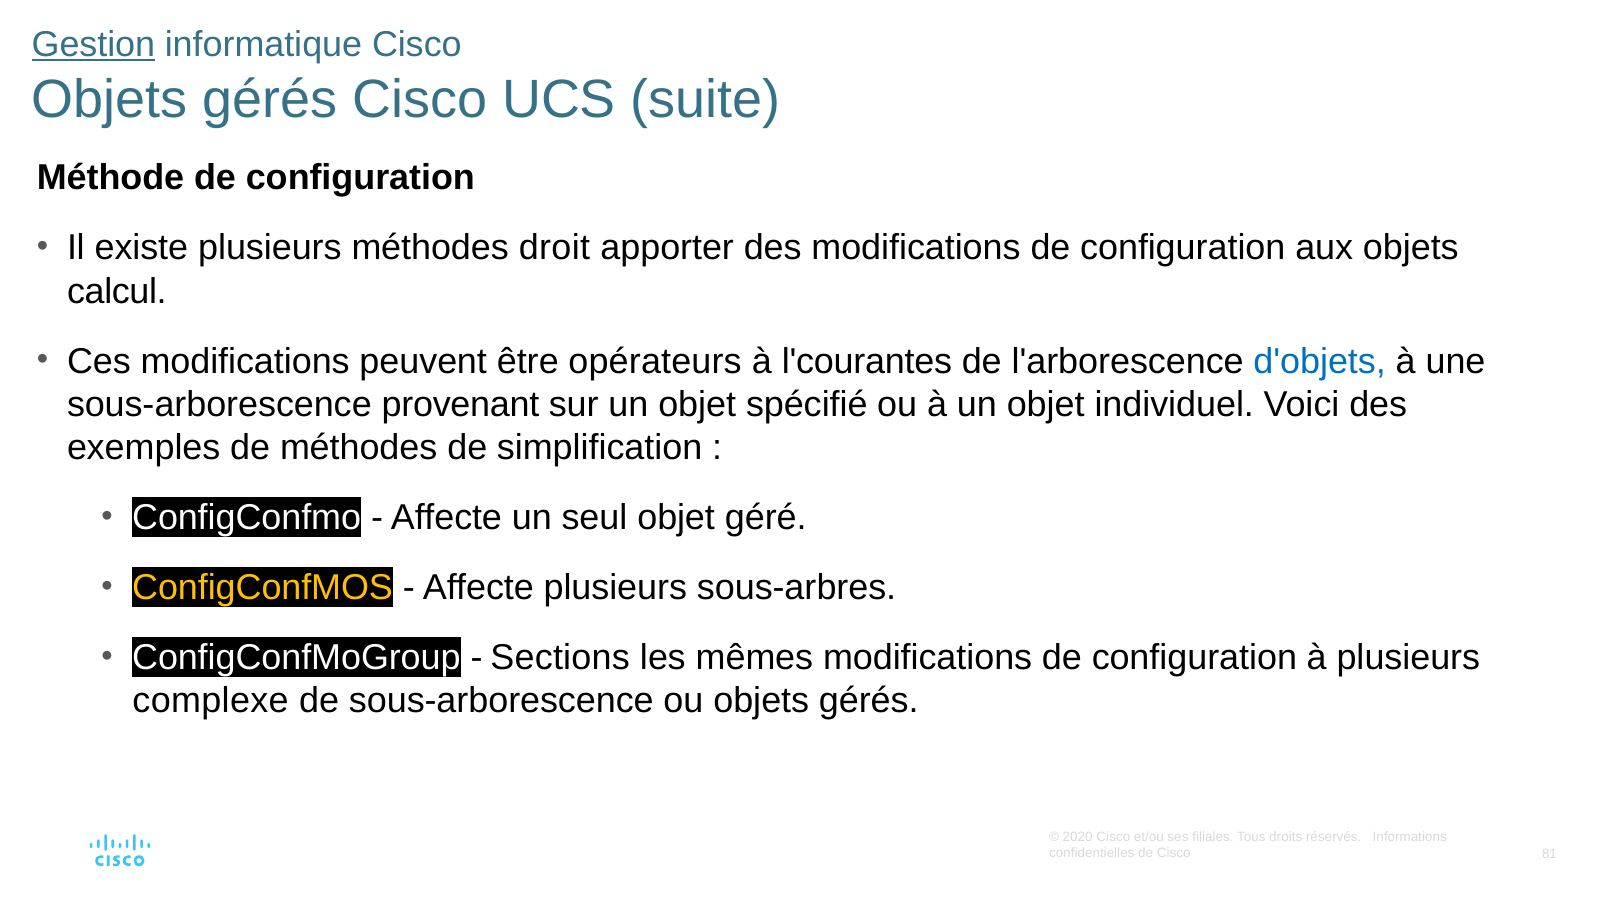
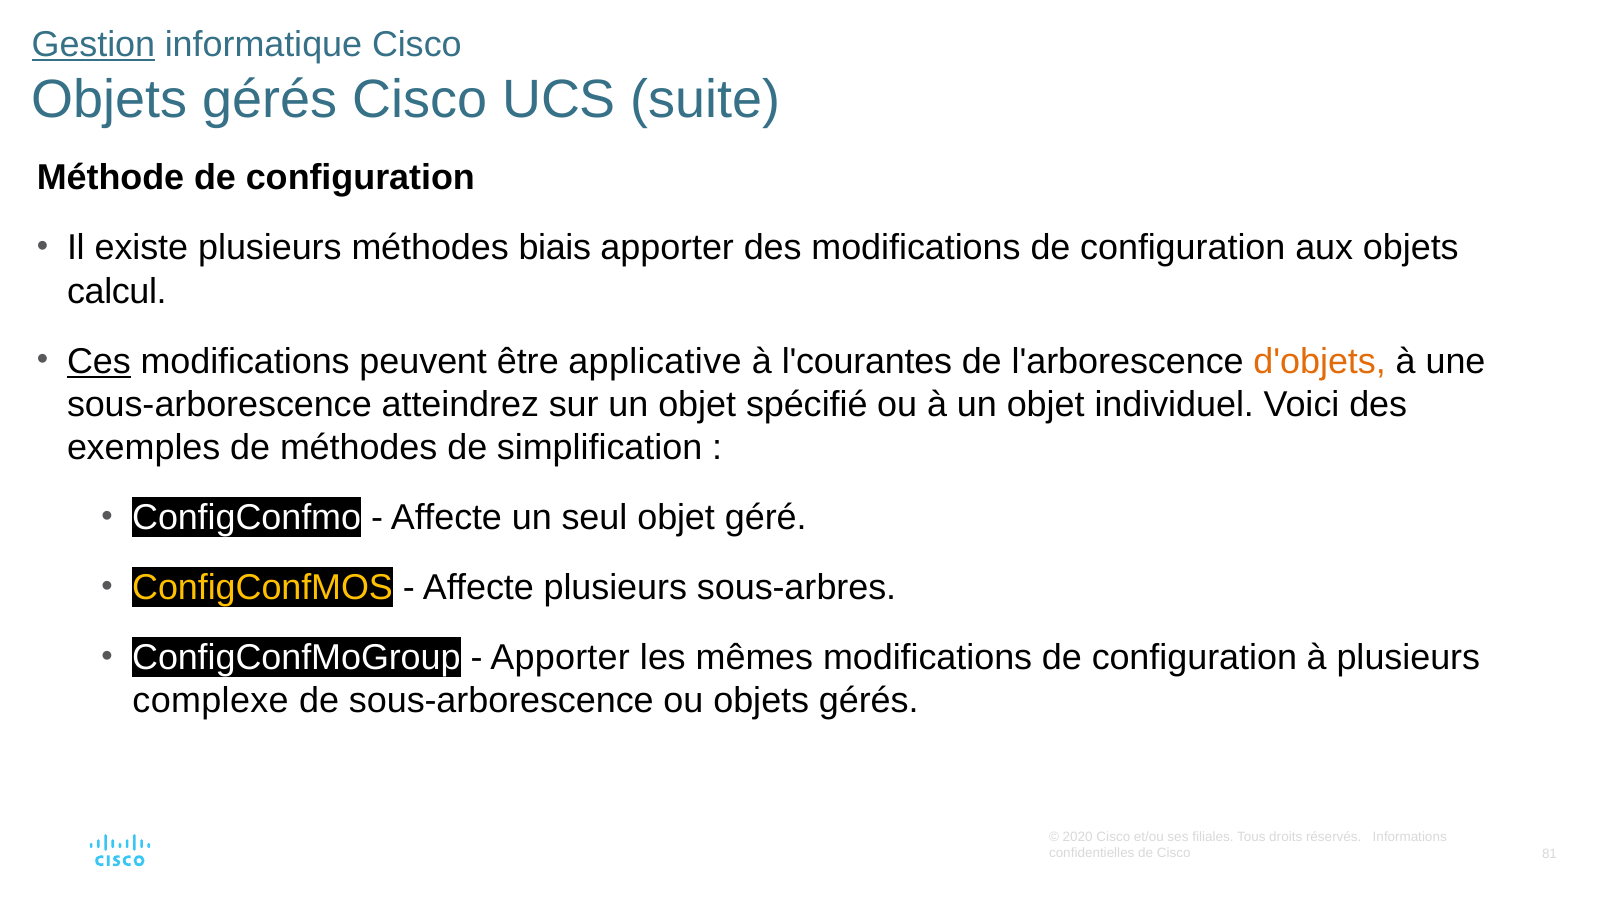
droit: droit -> biais
Ces underline: none -> present
opérateurs: opérateurs -> applicative
d'objets colour: blue -> orange
provenant: provenant -> atteindrez
Sections at (560, 658): Sections -> Apporter
